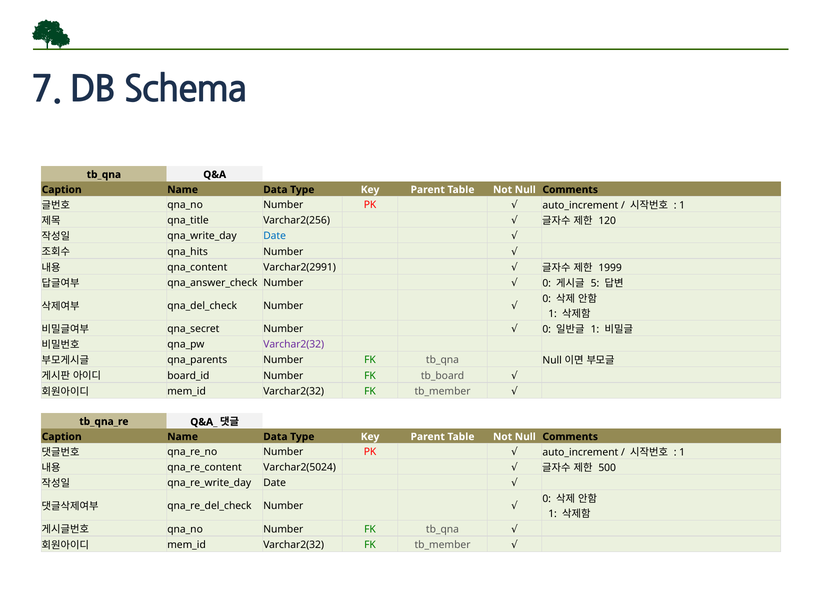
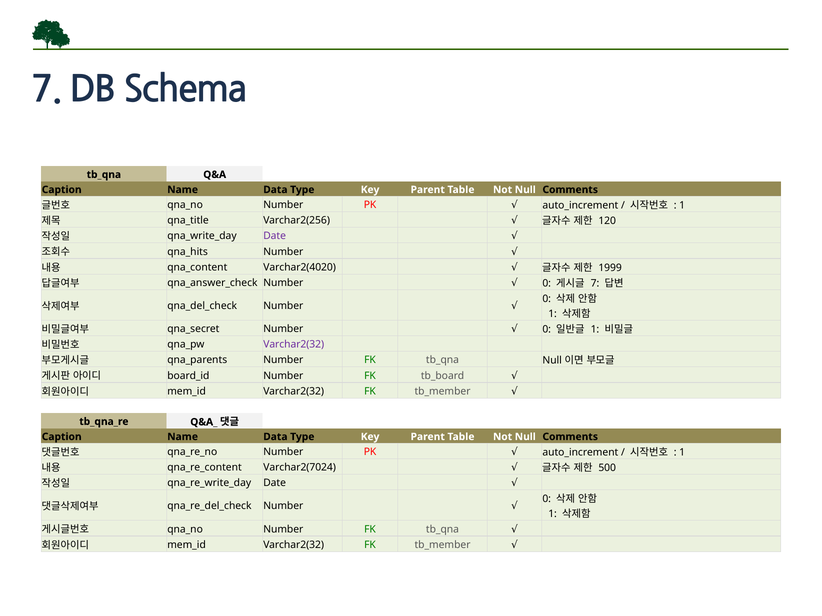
Date at (275, 236) colour: blue -> purple
Varchar2(2991: Varchar2(2991 -> Varchar2(4020
5 at (595, 283): 5 -> 7
Varchar2(5024: Varchar2(5024 -> Varchar2(7024
